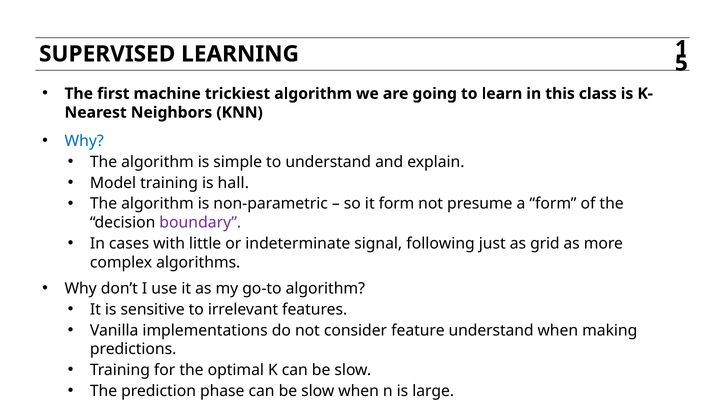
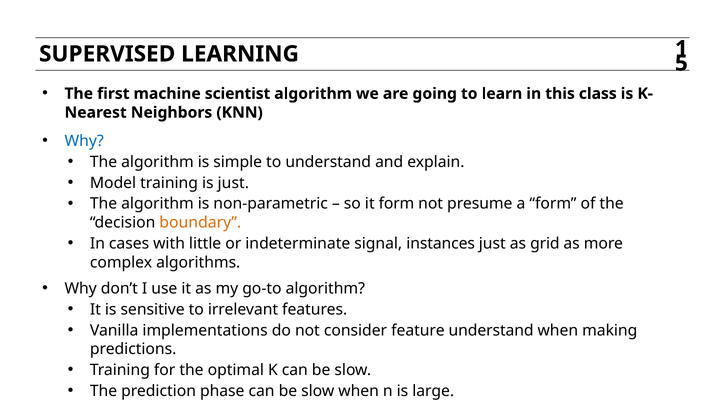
trickiest: trickiest -> scientist
is hall: hall -> just
boundary colour: purple -> orange
following: following -> instances
